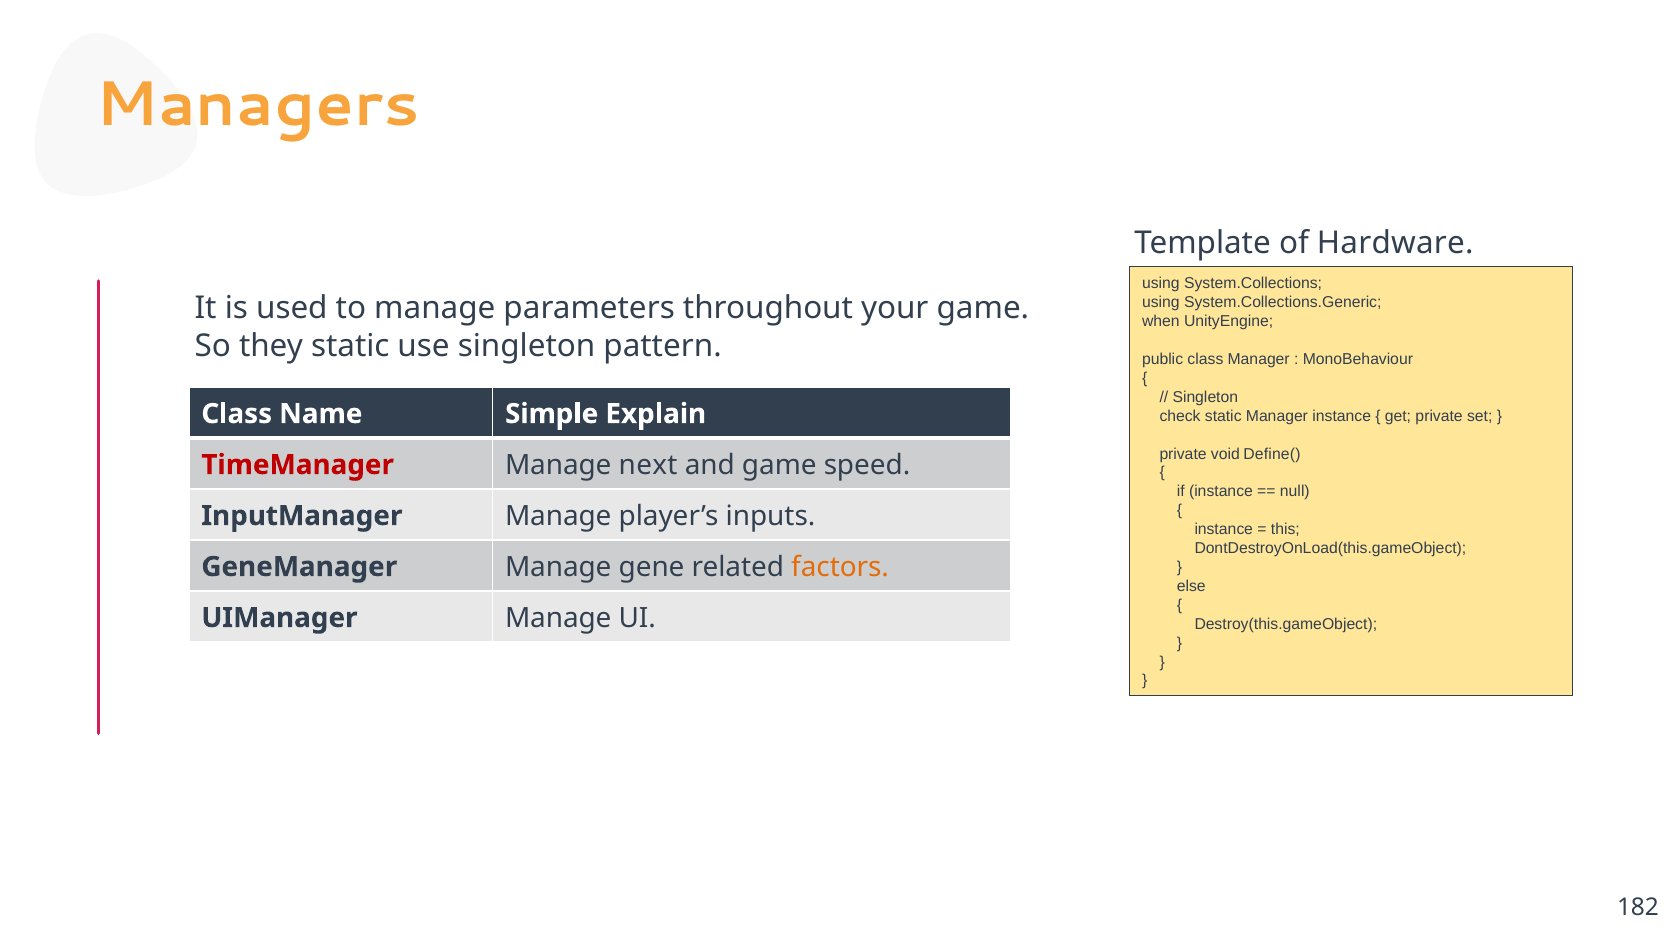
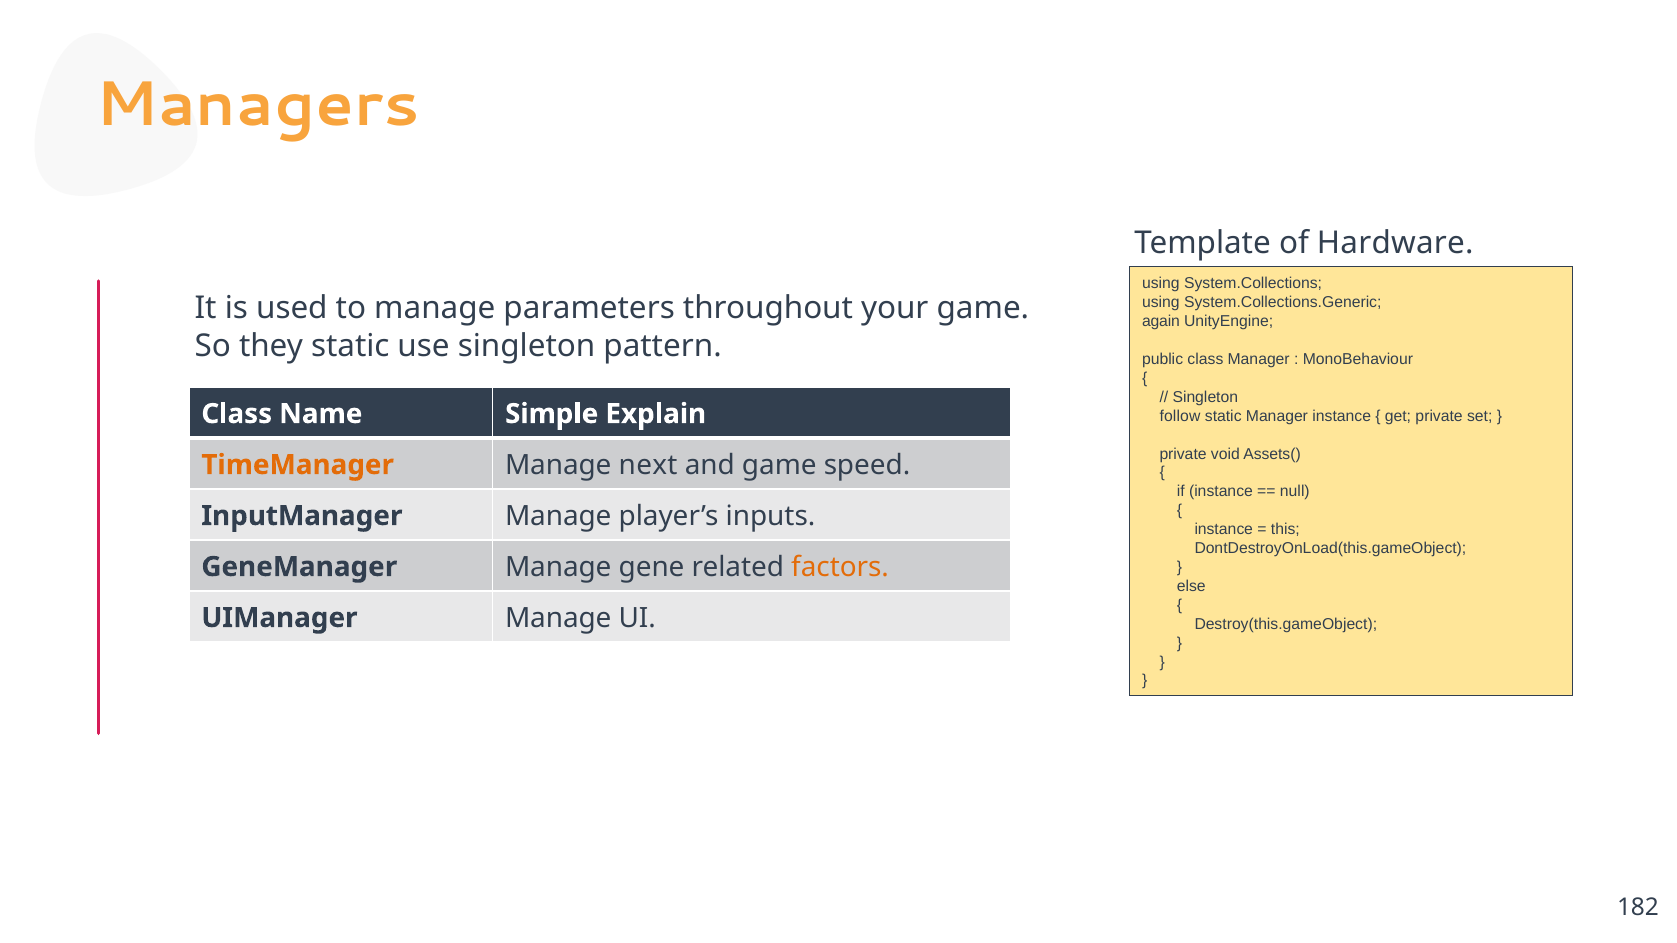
when: when -> again
check: check -> follow
Define(: Define( -> Assets(
TimeManager colour: red -> orange
